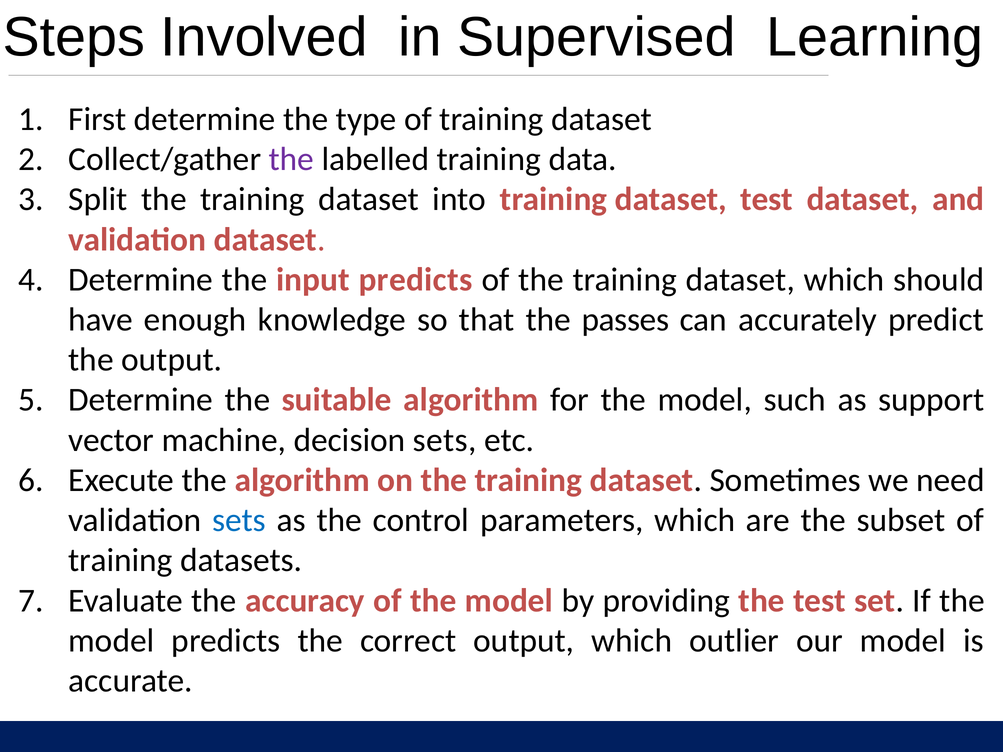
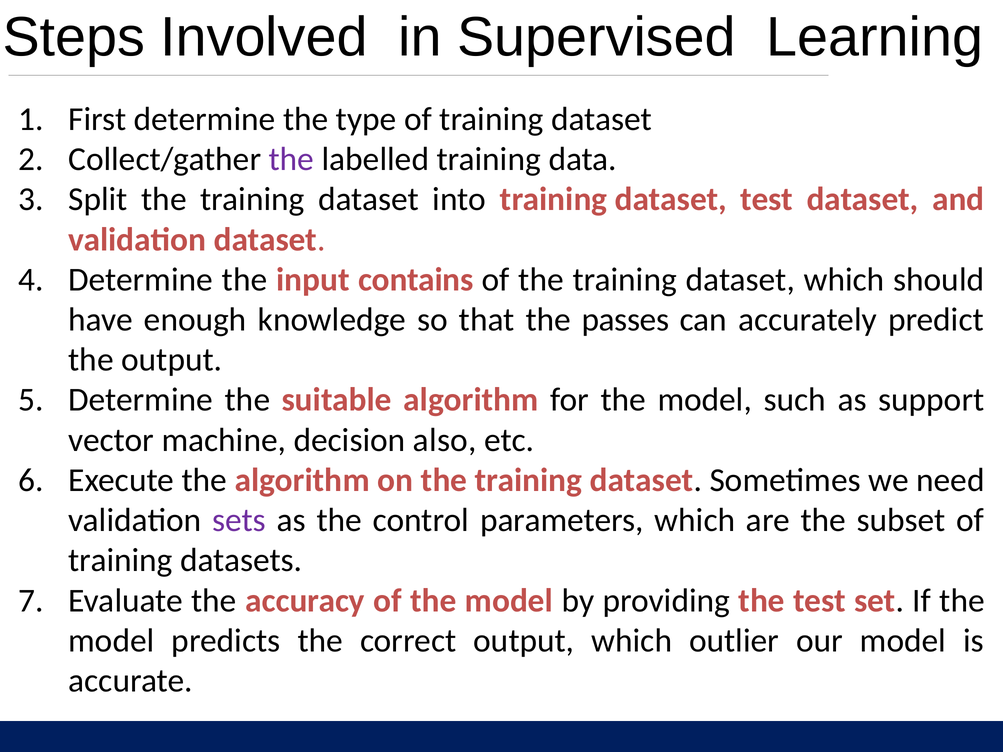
input predicts: predicts -> contains
decision sets: sets -> also
sets at (239, 520) colour: blue -> purple
